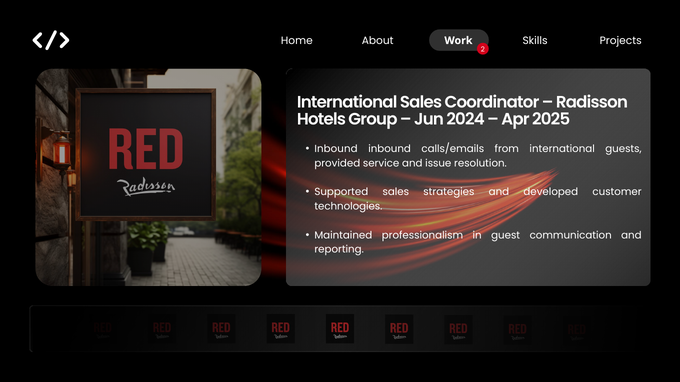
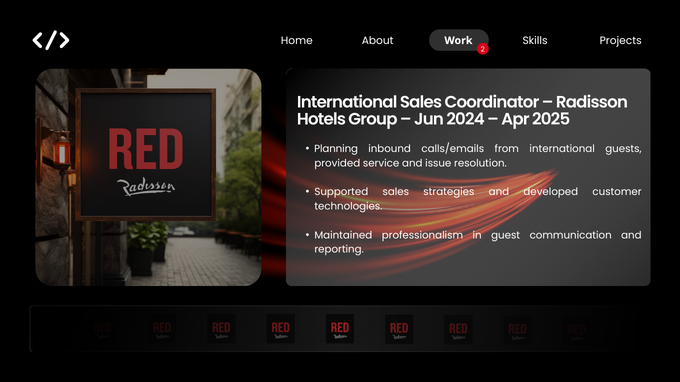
Inbound at (336, 149): Inbound -> Planning
